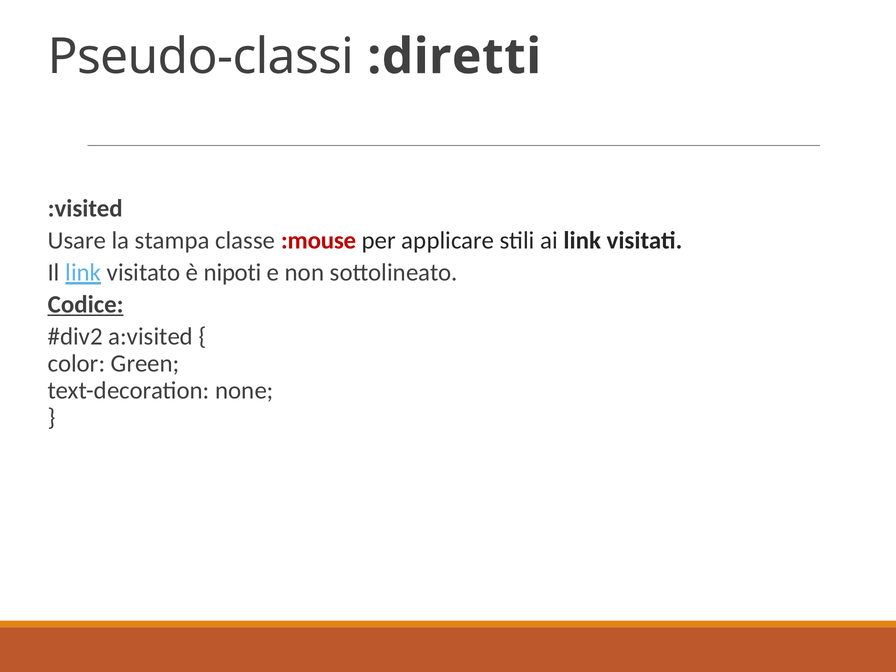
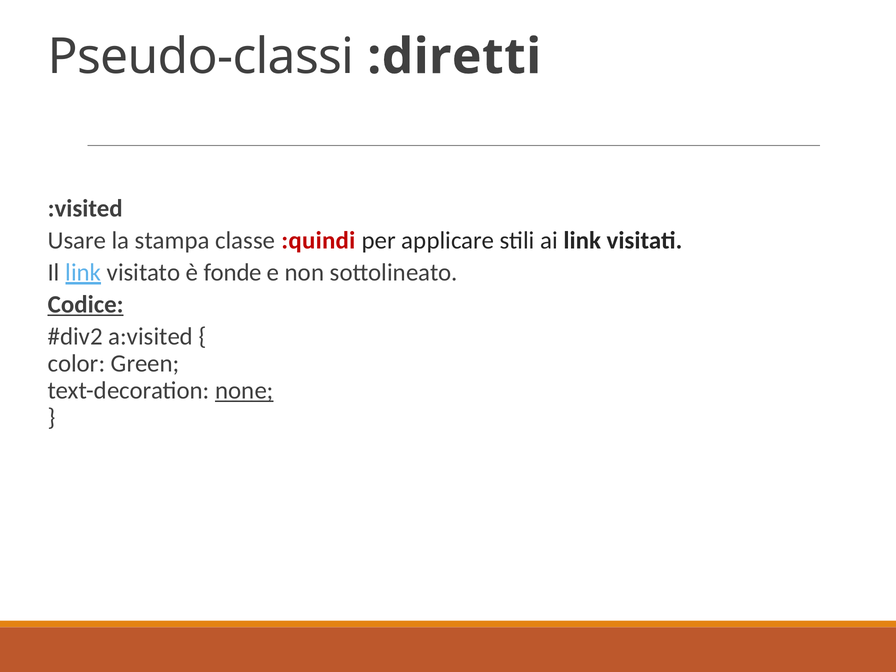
:mouse: :mouse -> :quindi
nipoti: nipoti -> fonde
none underline: none -> present
